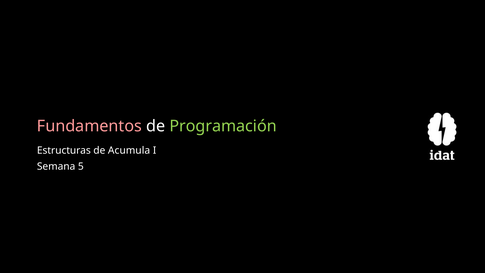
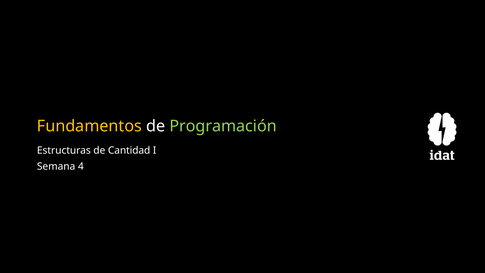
Fundamentos colour: pink -> yellow
Acumula: Acumula -> Cantidad
5: 5 -> 4
